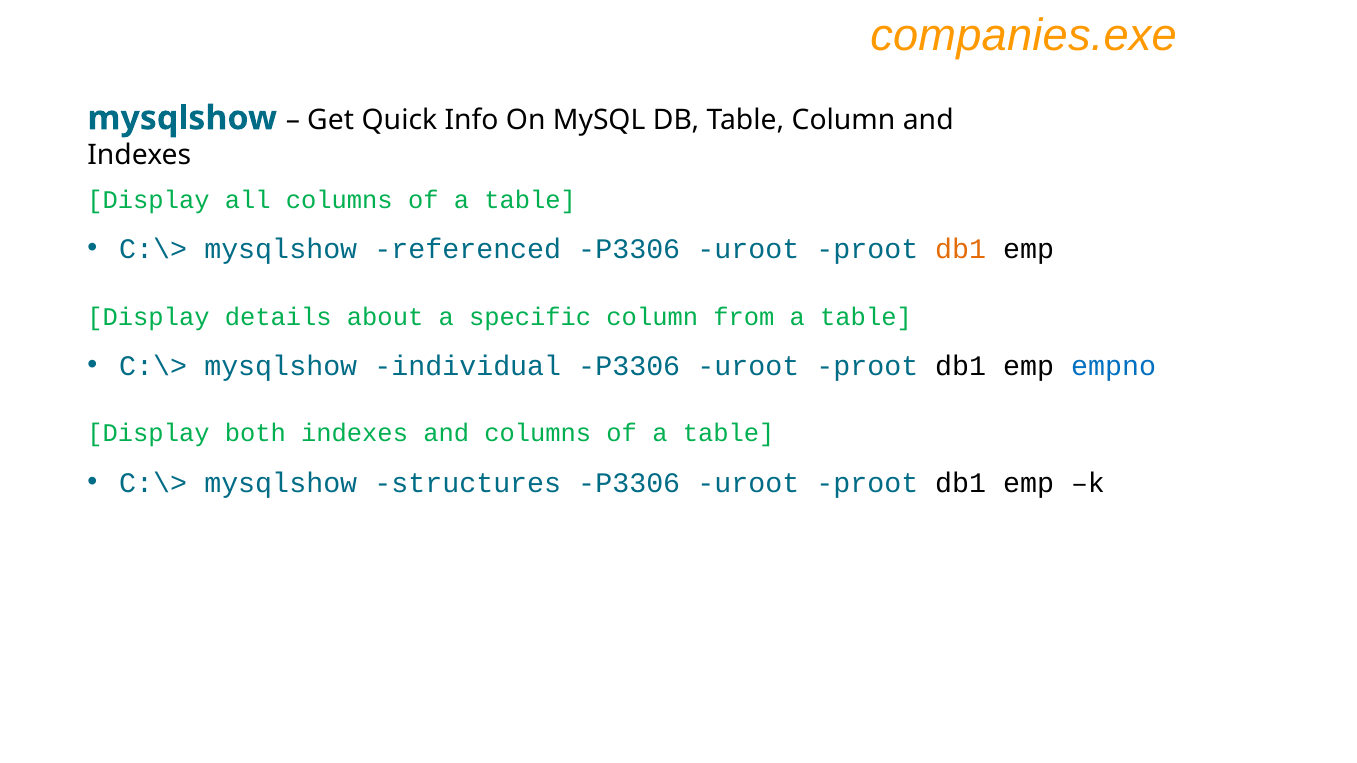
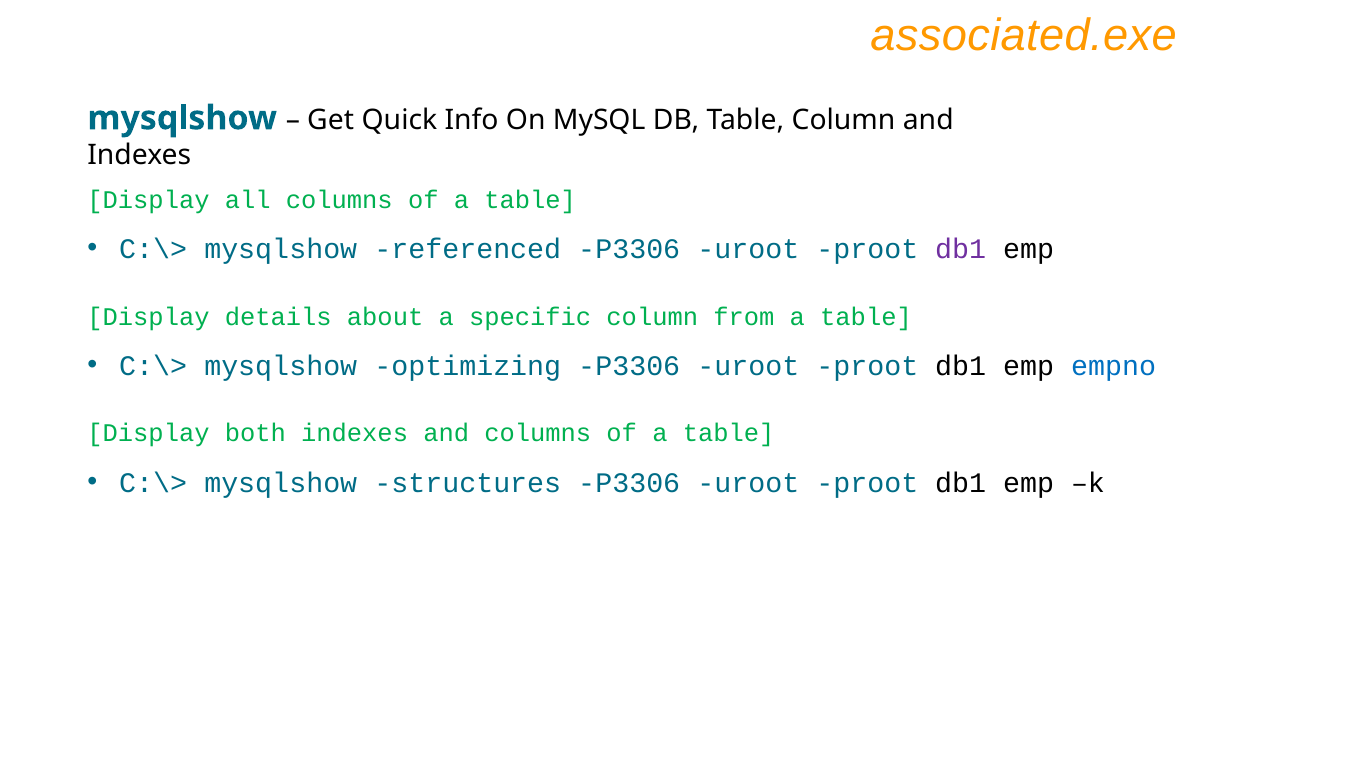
companies.exe: companies.exe -> associated.exe
db1 at (961, 249) colour: orange -> purple
individual: individual -> optimizing
